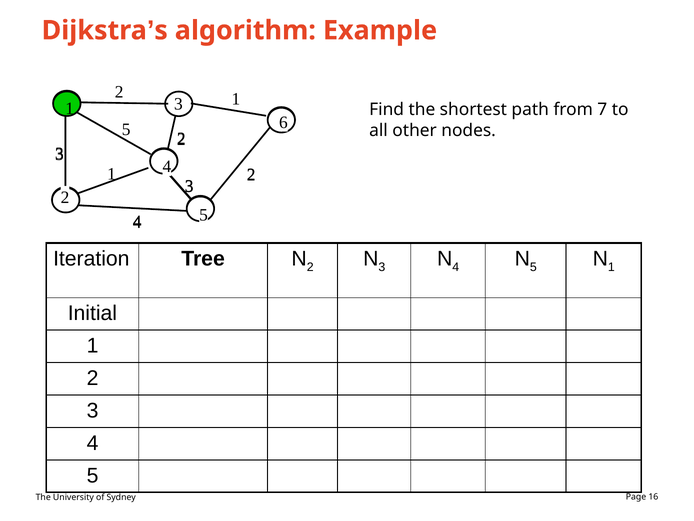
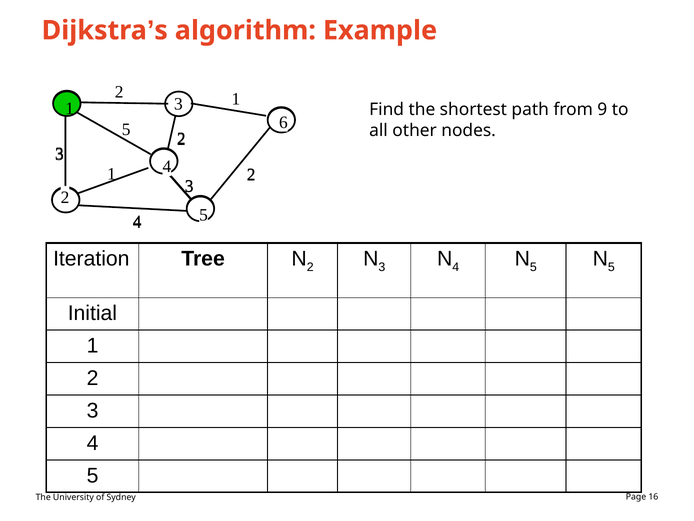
7: 7 -> 9
1 at (611, 267): 1 -> 5
